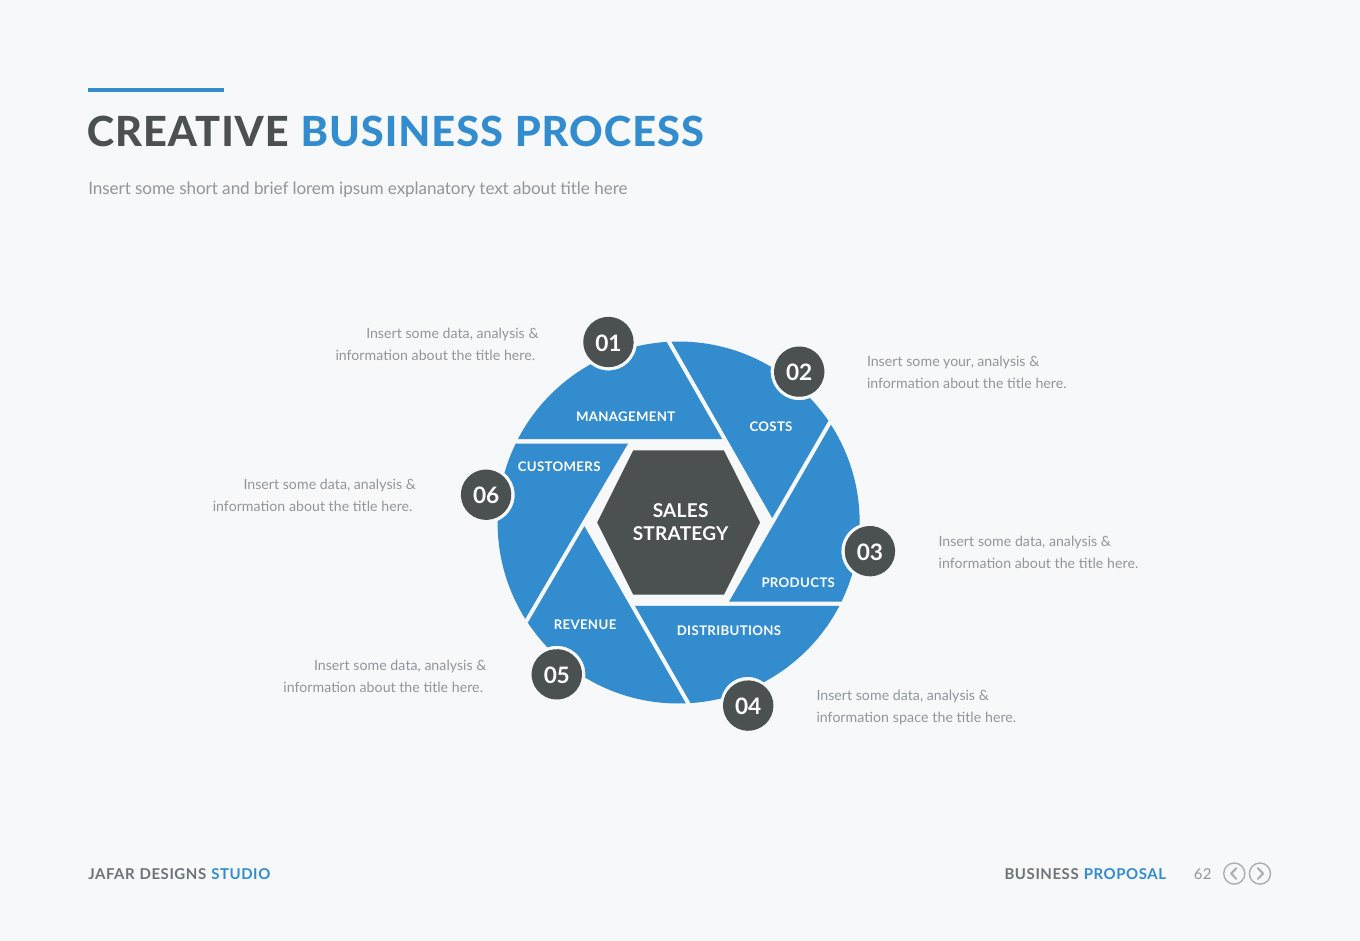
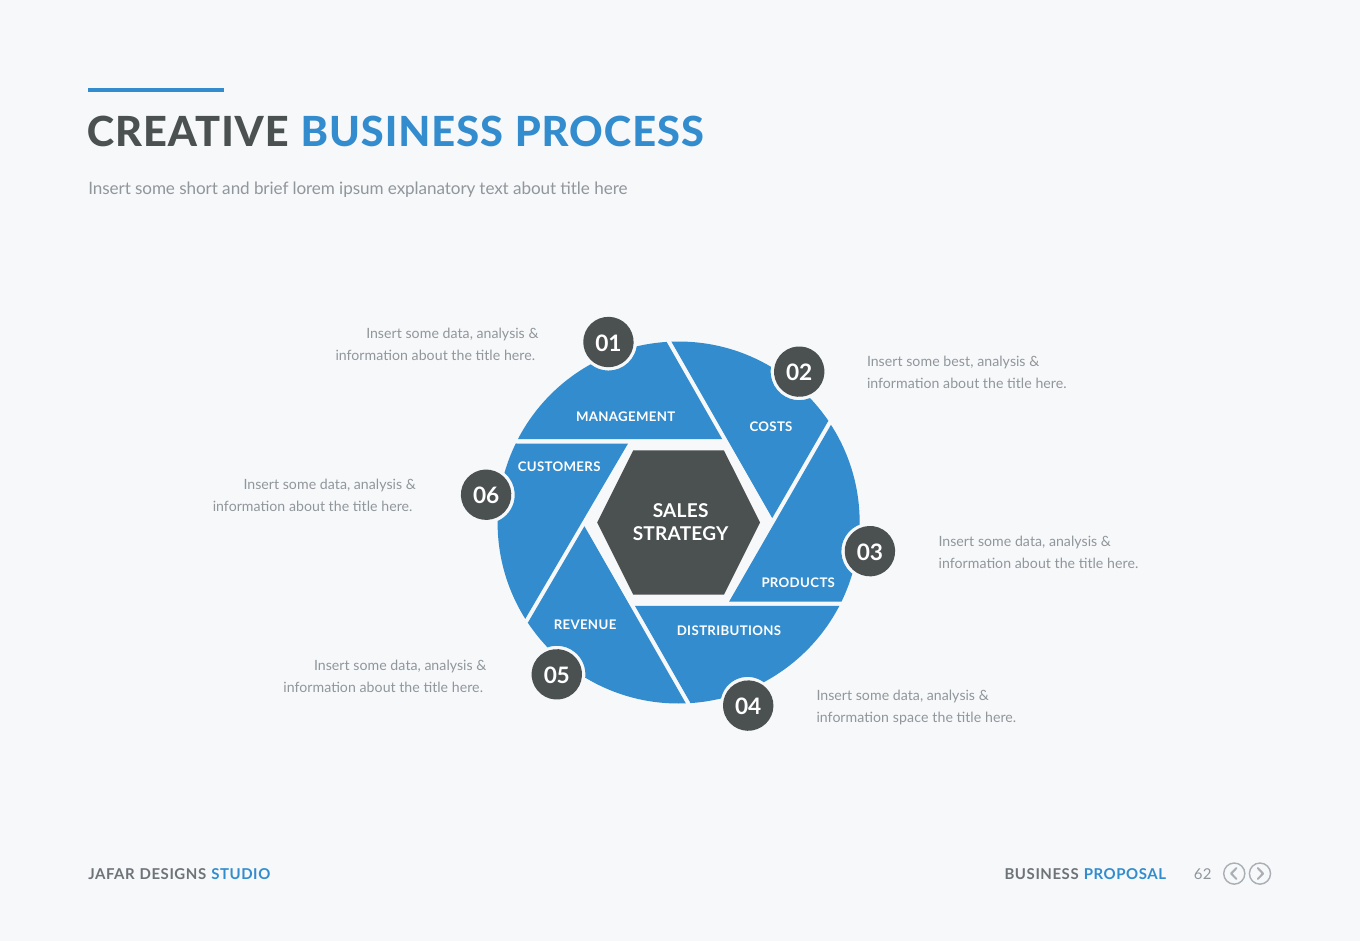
your: your -> best
